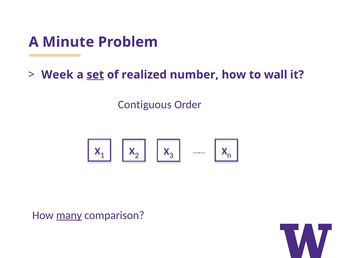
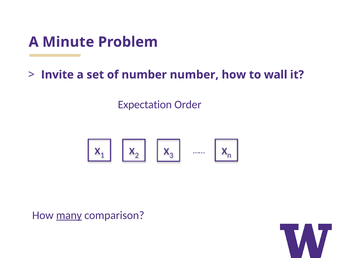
Week: Week -> Invite
set underline: present -> none
of realized: realized -> number
Contiguous: Contiguous -> Expectation
